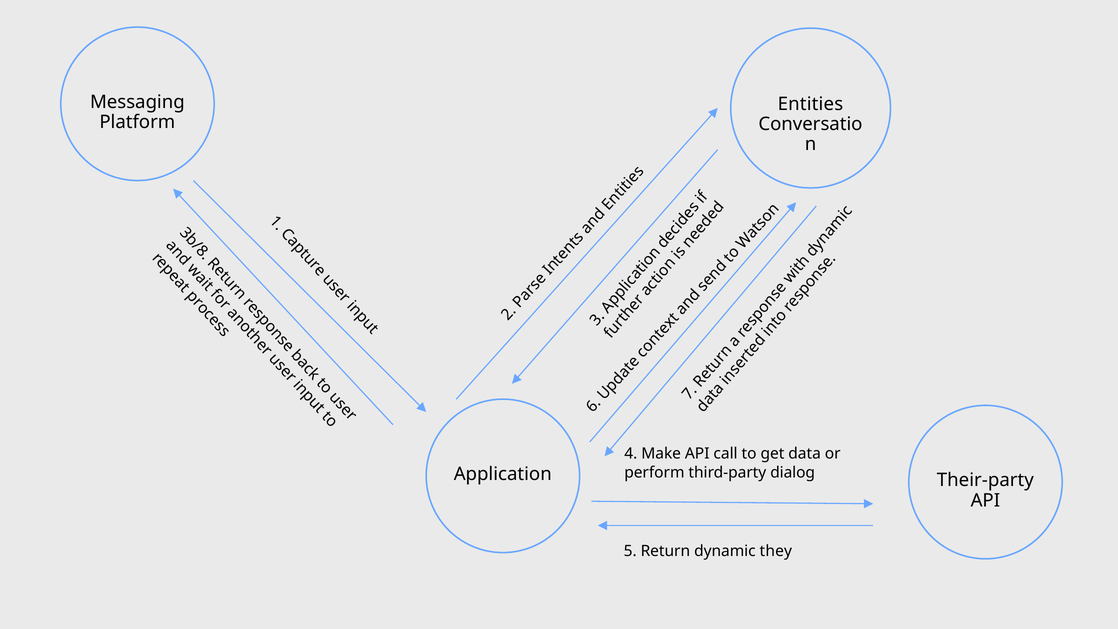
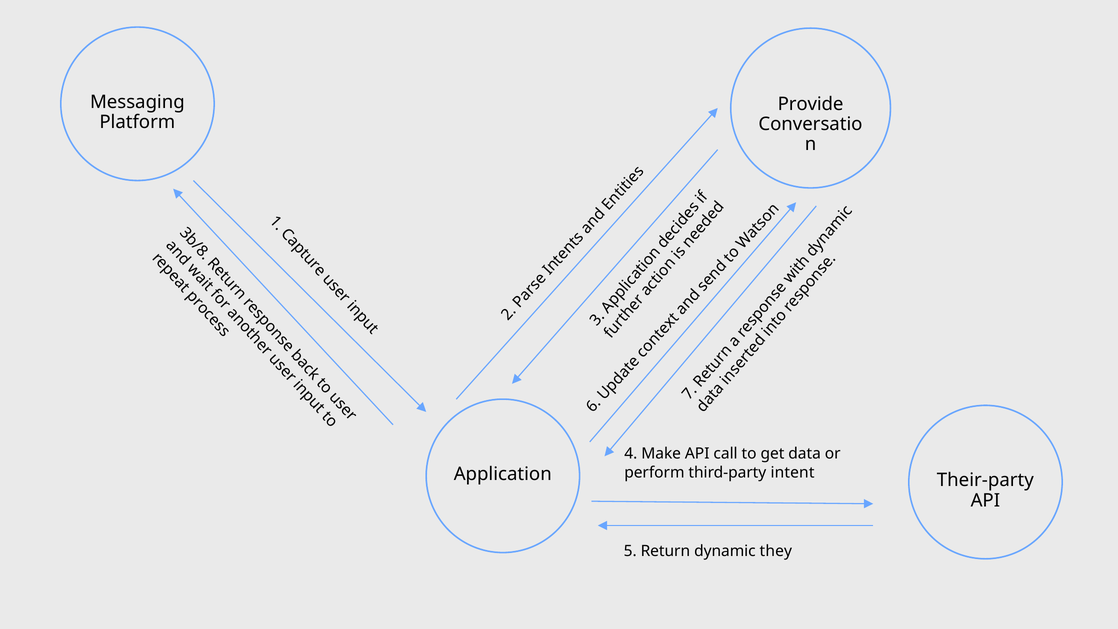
Entities: Entities -> Provide
dialog: dialog -> intent
